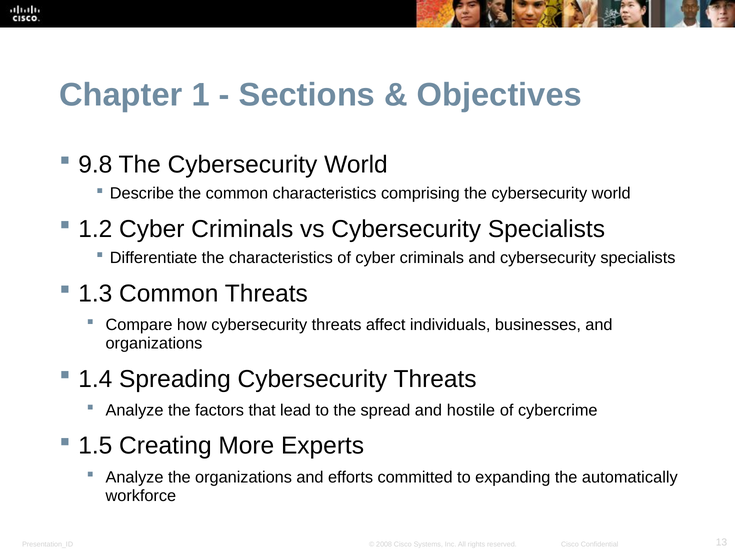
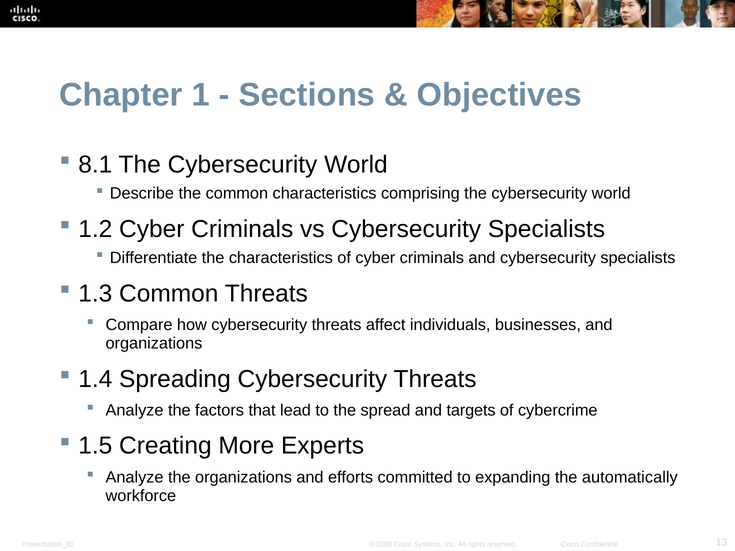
9.8: 9.8 -> 8.1
hostile: hostile -> targets
